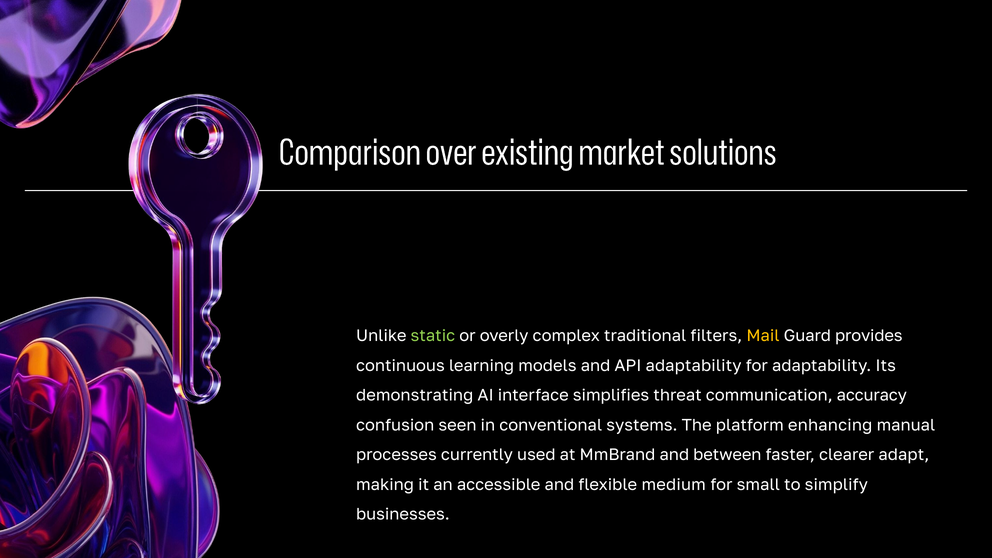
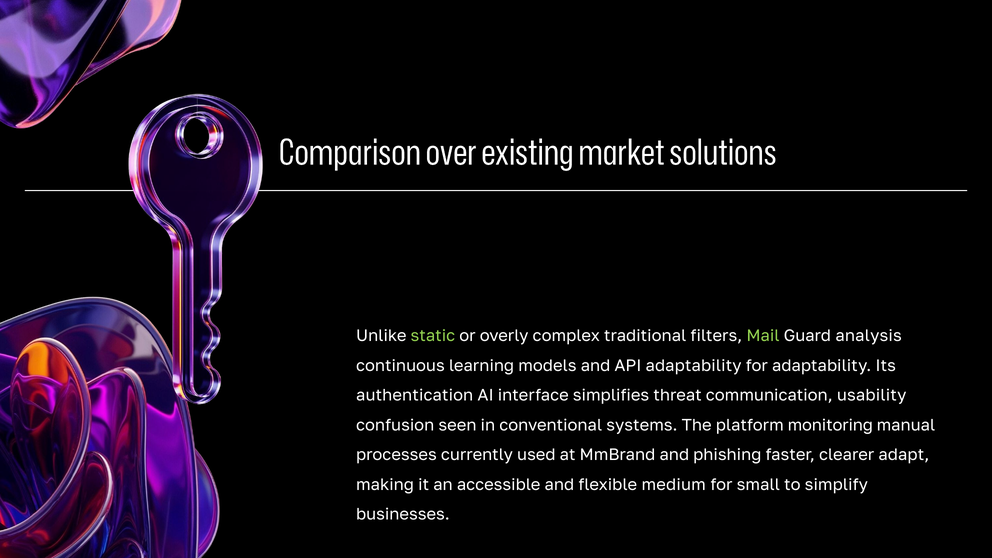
Mail colour: yellow -> light green
provides: provides -> analysis
demonstrating: demonstrating -> authentication
accuracy: accuracy -> usability
enhancing: enhancing -> monitoring
between: between -> phishing
